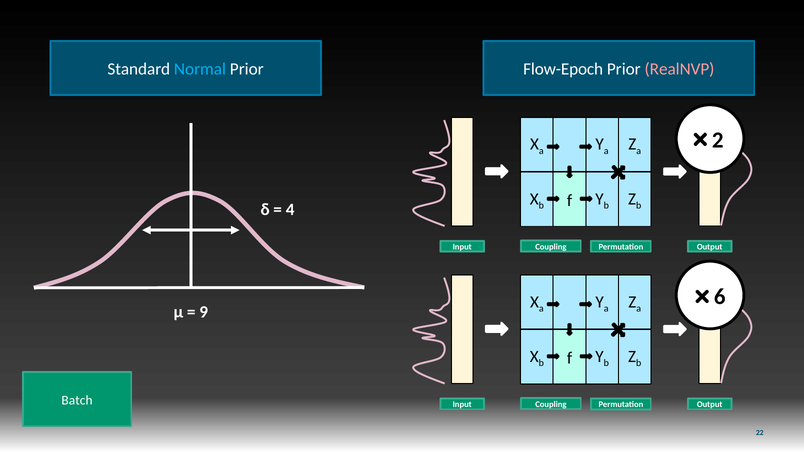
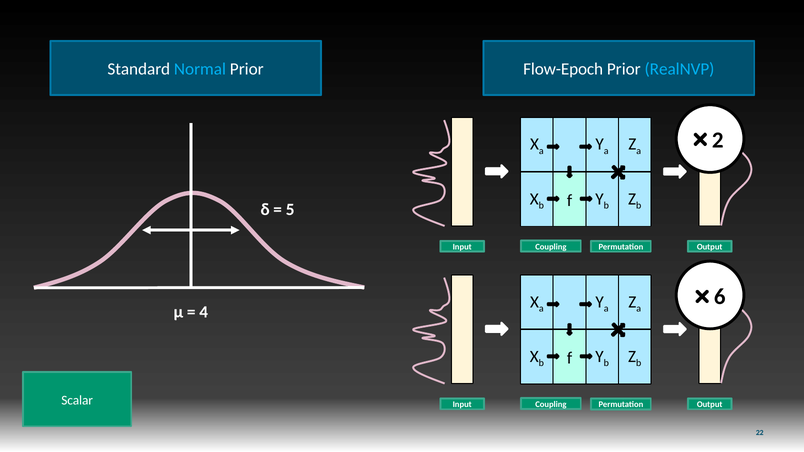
RealNVP colour: pink -> light blue
4: 4 -> 5
9: 9 -> 4
Batch: Batch -> Scalar
